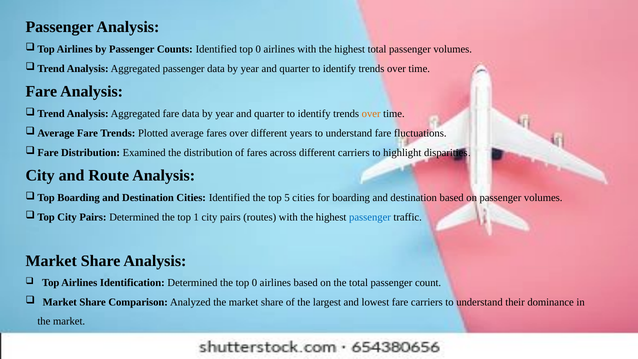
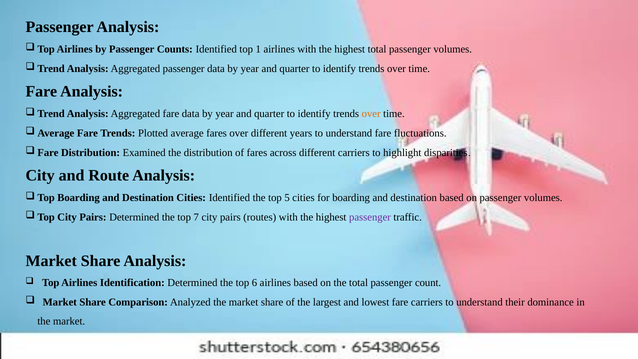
Identified top 0: 0 -> 1
1: 1 -> 7
passenger at (370, 217) colour: blue -> purple
the top 0: 0 -> 6
